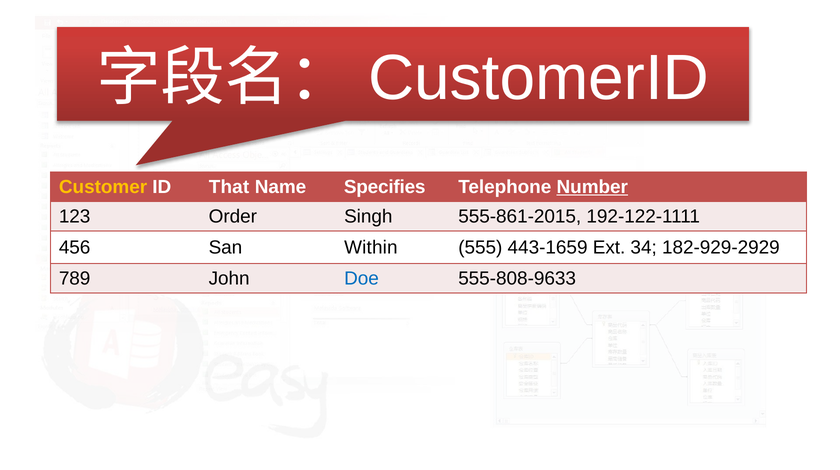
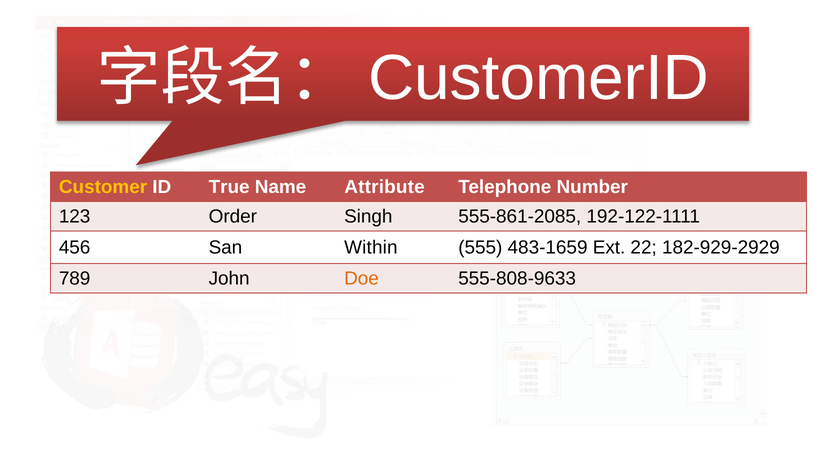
That: That -> True
Specifies: Specifies -> Attribute
Number underline: present -> none
555-861-2015: 555-861-2015 -> 555-861-2085
443-1659: 443-1659 -> 483-1659
34: 34 -> 22
Doe colour: blue -> orange
